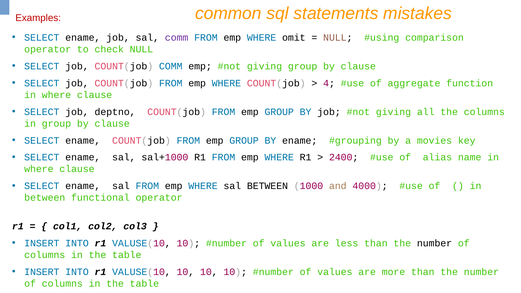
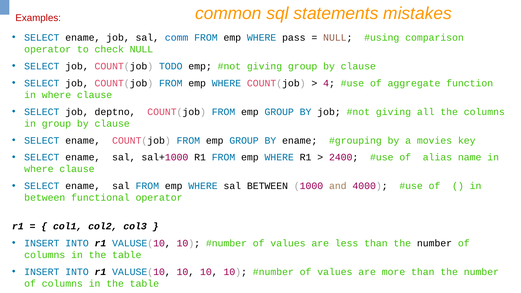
comm at (177, 38) colour: purple -> blue
omit: omit -> pass
COUNT(job COMM: COMM -> TODO
